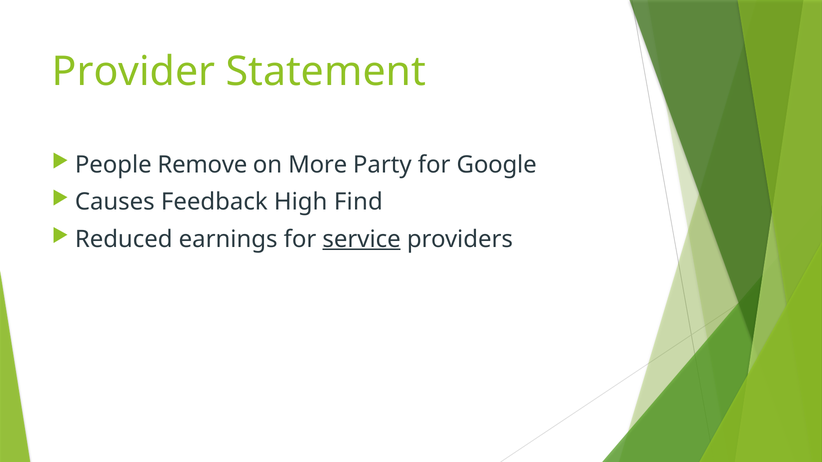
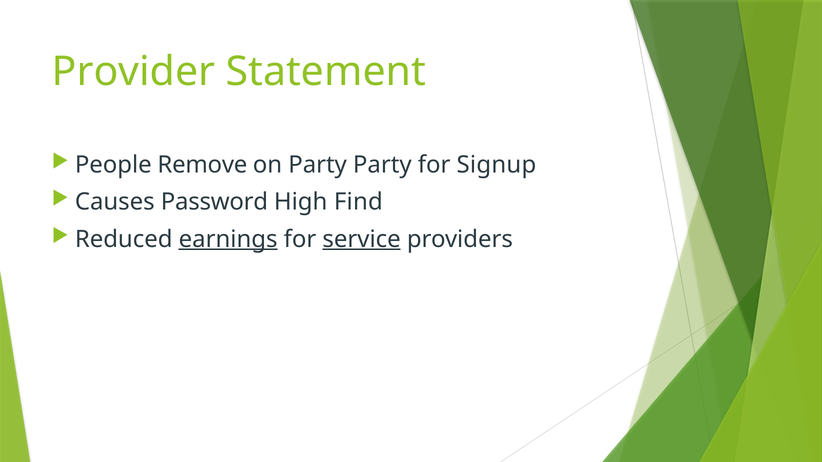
on More: More -> Party
Google: Google -> Signup
Feedback: Feedback -> Password
earnings underline: none -> present
